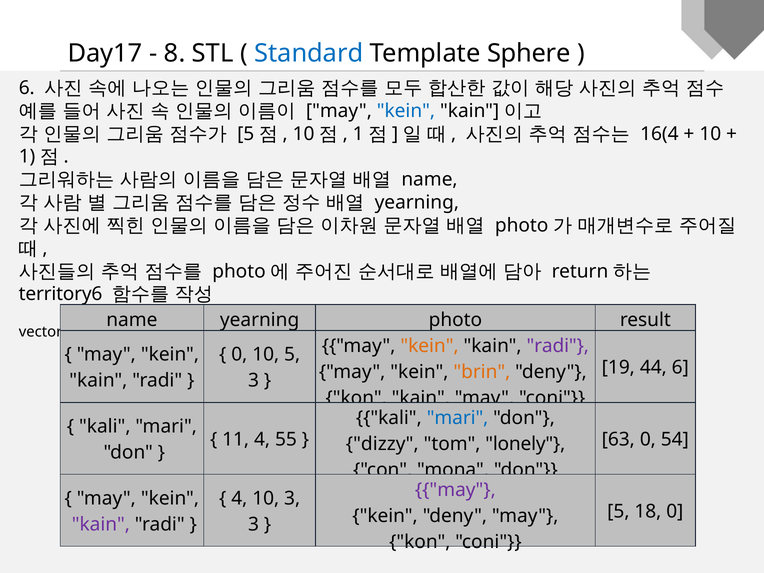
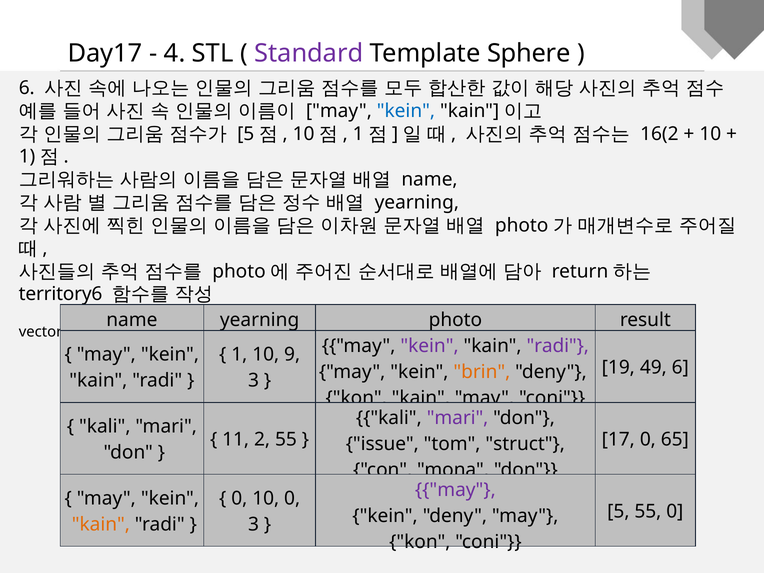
8: 8 -> 4
Standard colour: blue -> purple
16(4: 16(4 -> 16(2
kein at (430, 346) colour: orange -> purple
0 at (239, 355): 0 -> 1
10 5: 5 -> 9
44: 44 -> 49
mari at (458, 418) colour: blue -> purple
11 4: 4 -> 2
63: 63 -> 17
54: 54 -> 65
dizzy: dizzy -> issue
lonely: lonely -> struct
4 at (239, 498): 4 -> 0
10 3: 3 -> 0
5 18: 18 -> 55
kain at (101, 524) colour: purple -> orange
